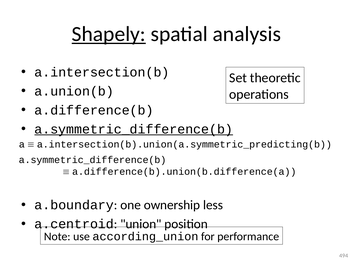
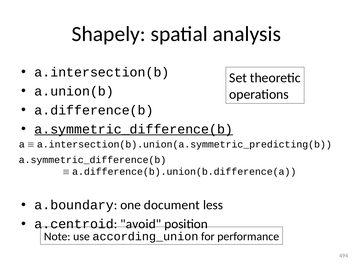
Shapely underline: present -> none
ownership: ownership -> document
union: union -> avoid
